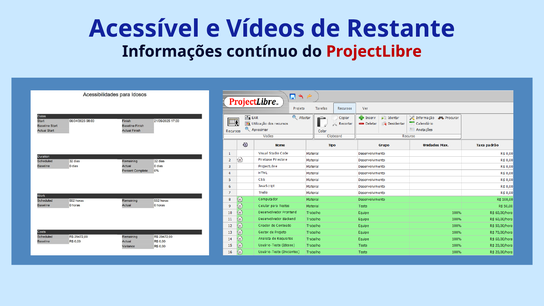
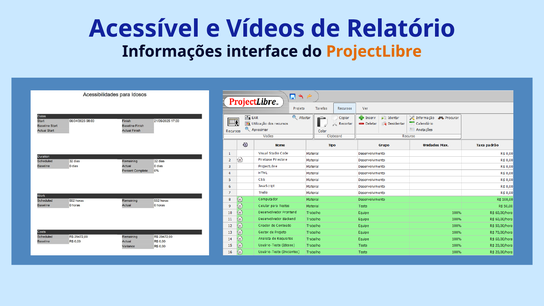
Restante: Restante -> Relatório
contínuo: contínuo -> interface
ProjectLibre colour: red -> orange
